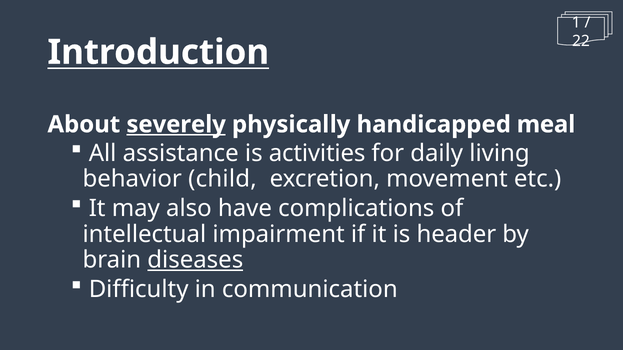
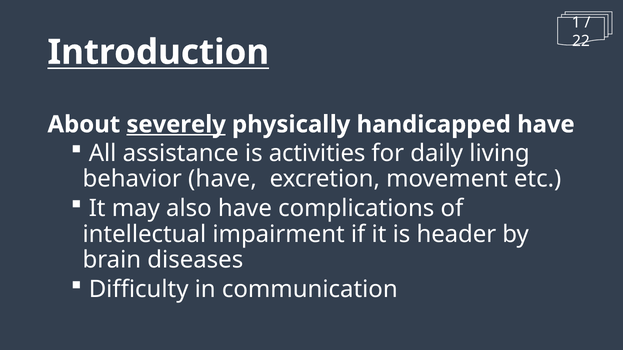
handicapped meal: meal -> have
behavior child: child -> have
diseases underline: present -> none
